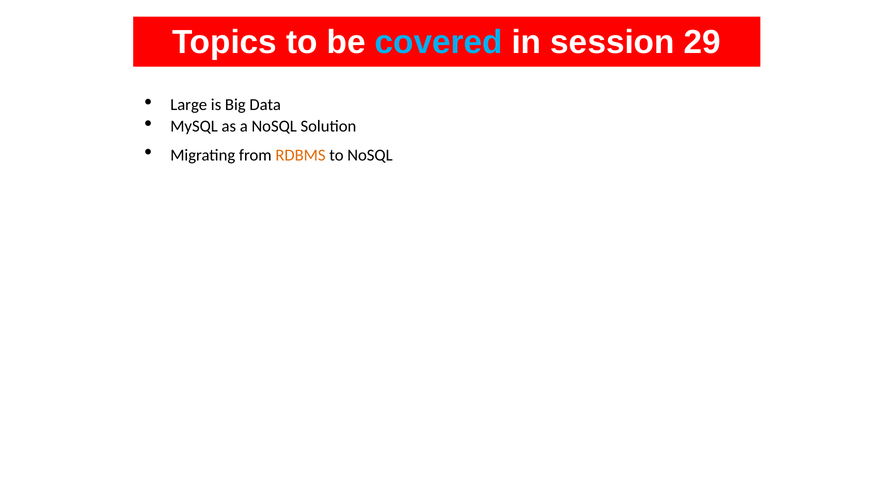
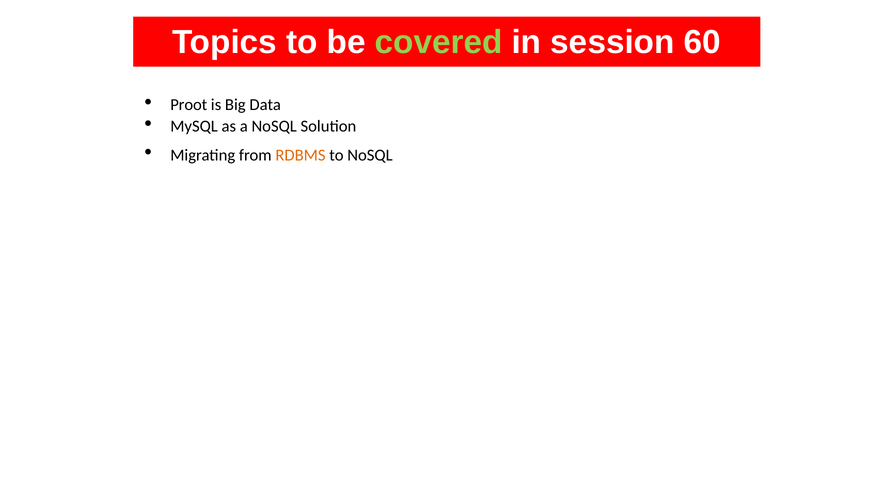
covered colour: light blue -> light green
29: 29 -> 60
Large: Large -> Proot
